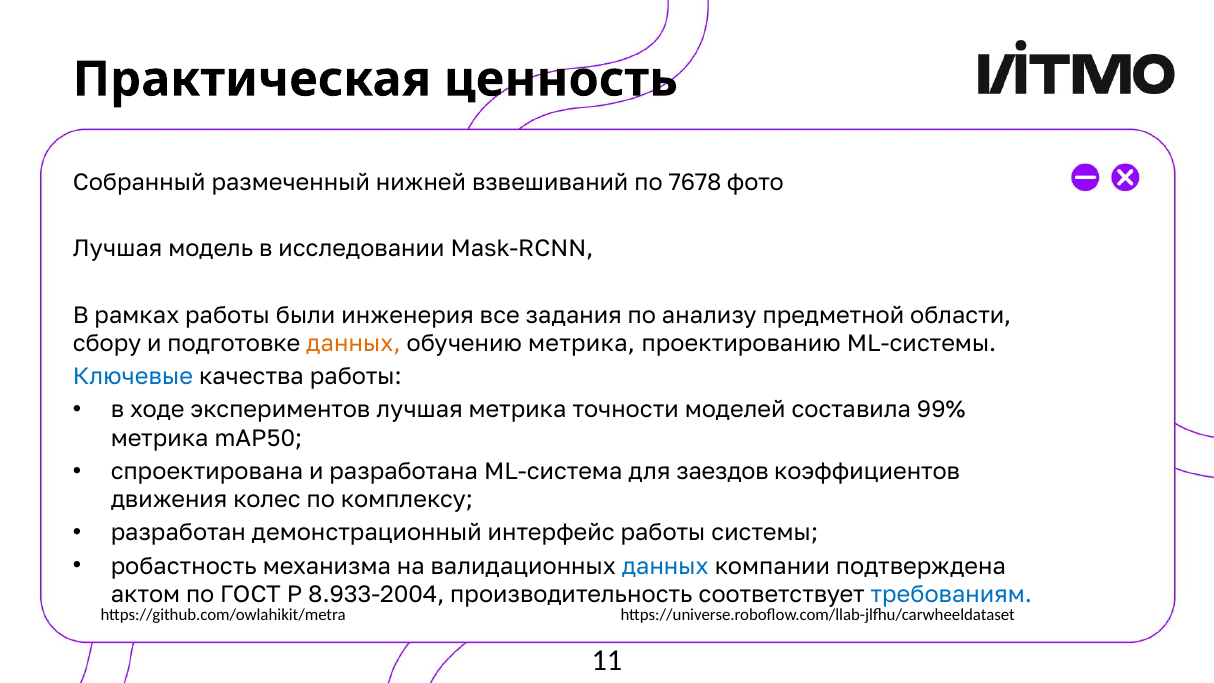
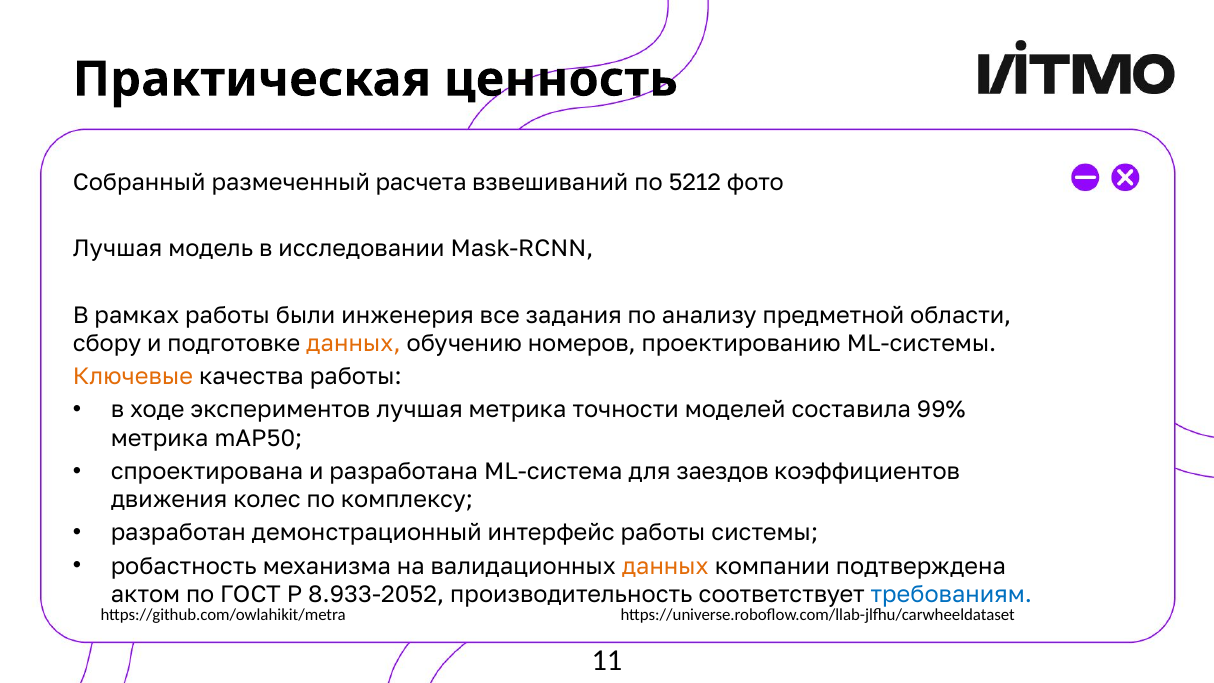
нижней: нижней -> расчета
7678: 7678 -> 5212
обучению метрика: метрика -> номеров
Ключевые colour: blue -> orange
данных at (665, 566) colour: blue -> orange
8.933-2004: 8.933-2004 -> 8.933-2052
